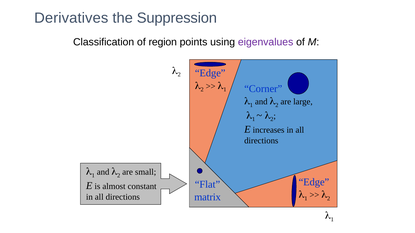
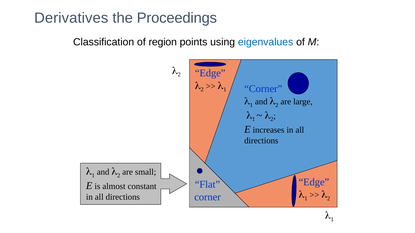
Suppression: Suppression -> Proceedings
eigenvalues colour: purple -> blue
matrix at (208, 197): matrix -> corner
